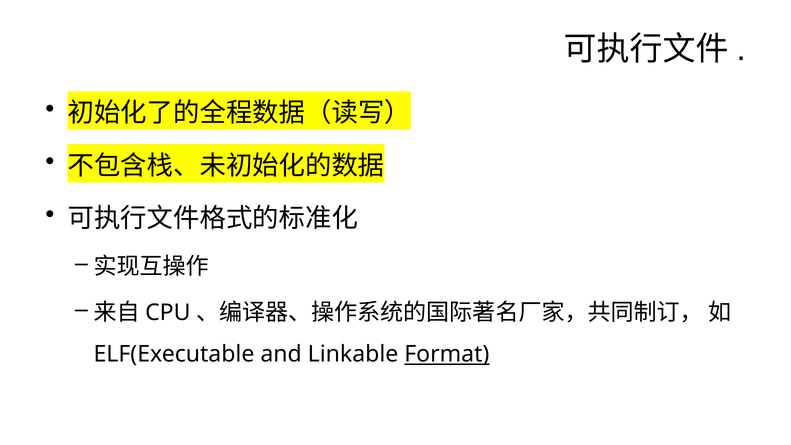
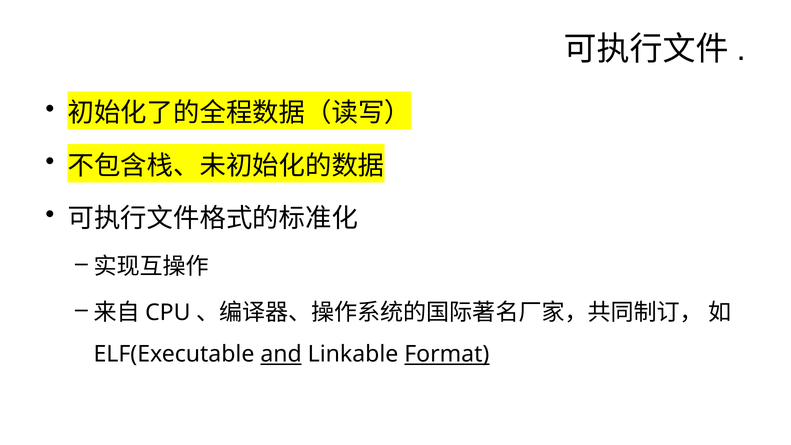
and underline: none -> present
